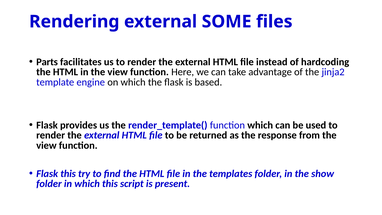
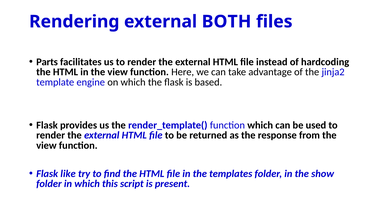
SOME: SOME -> BOTH
Flask this: this -> like
